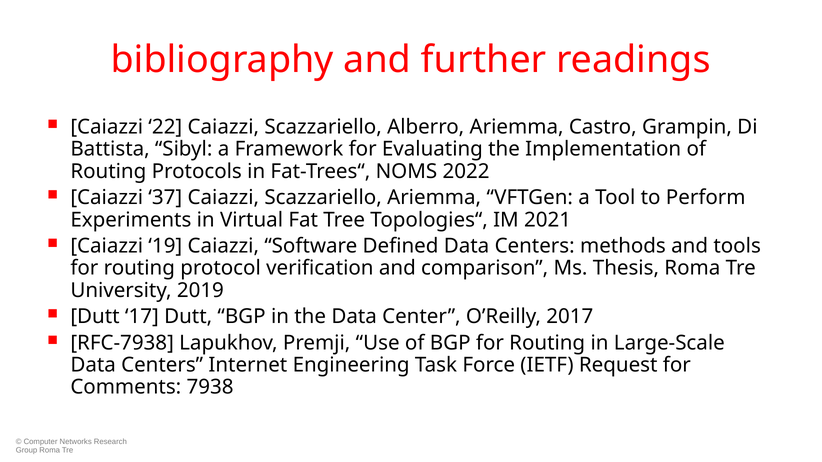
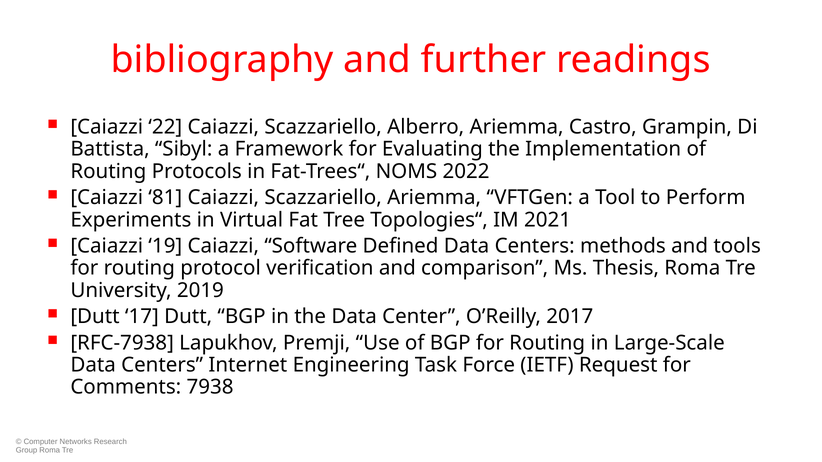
37: 37 -> 81
